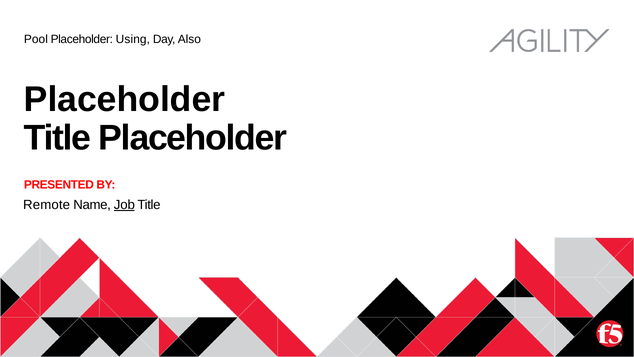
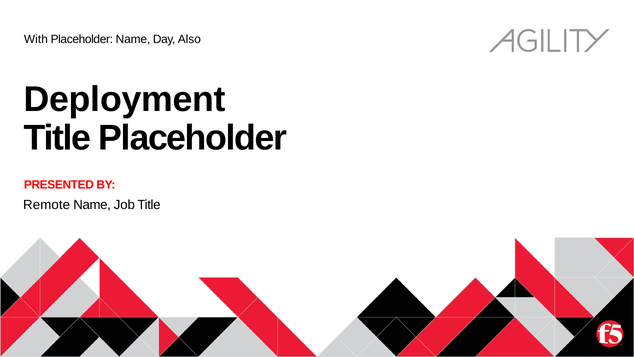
Pool: Pool -> With
Placeholder Using: Using -> Name
Placeholder at (125, 99): Placeholder -> Deployment
Job underline: present -> none
